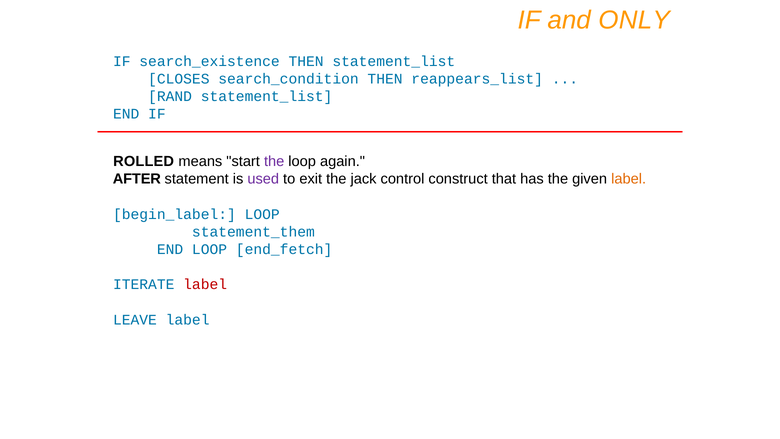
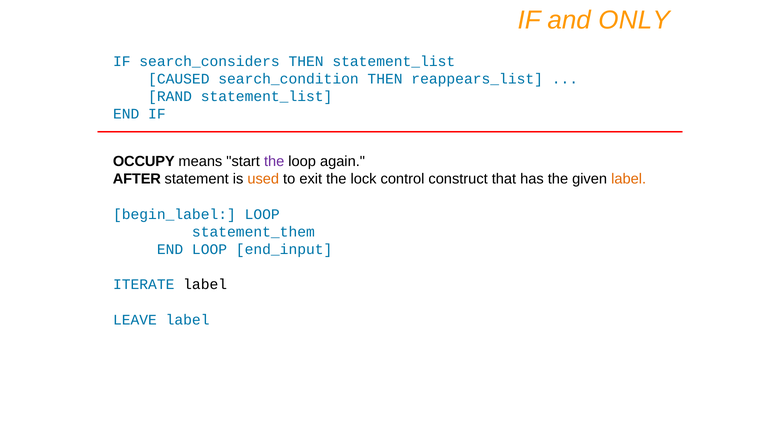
search_existence: search_existence -> search_considers
CLOSES: CLOSES -> CAUSED
ROLLED: ROLLED -> OCCUPY
used colour: purple -> orange
jack: jack -> lock
end_fetch: end_fetch -> end_input
label at (205, 284) colour: red -> black
